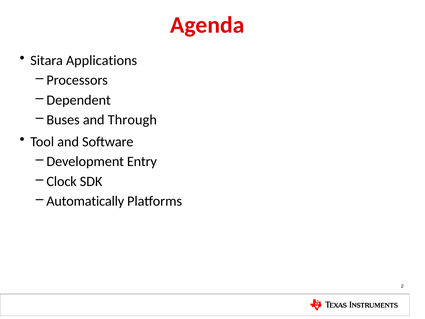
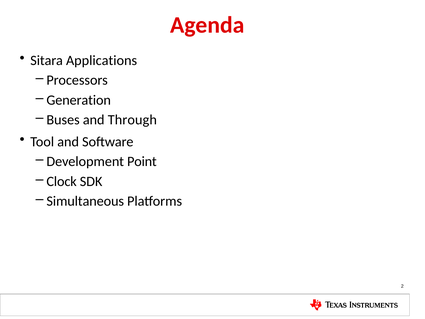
Dependent: Dependent -> Generation
Entry: Entry -> Point
Automatically: Automatically -> Simultaneous
